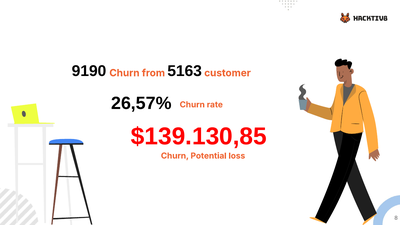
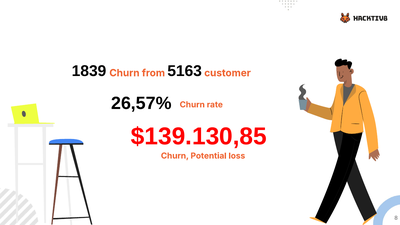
9190: 9190 -> 1839
